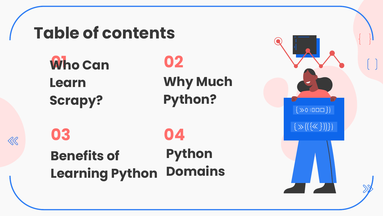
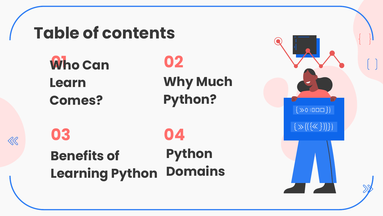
Scrapy: Scrapy -> Comes
